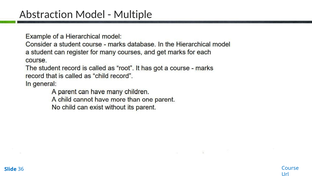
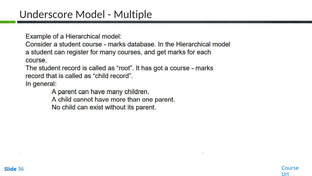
Abstraction: Abstraction -> Underscore
